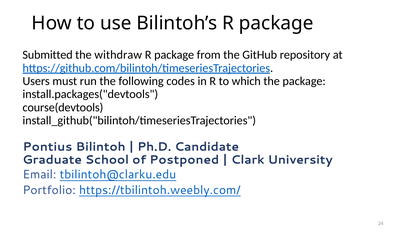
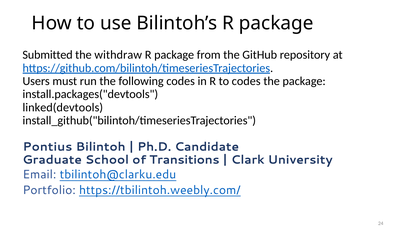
to which: which -> codes
course(devtools: course(devtools -> linked(devtools
Postponed: Postponed -> Transitions
